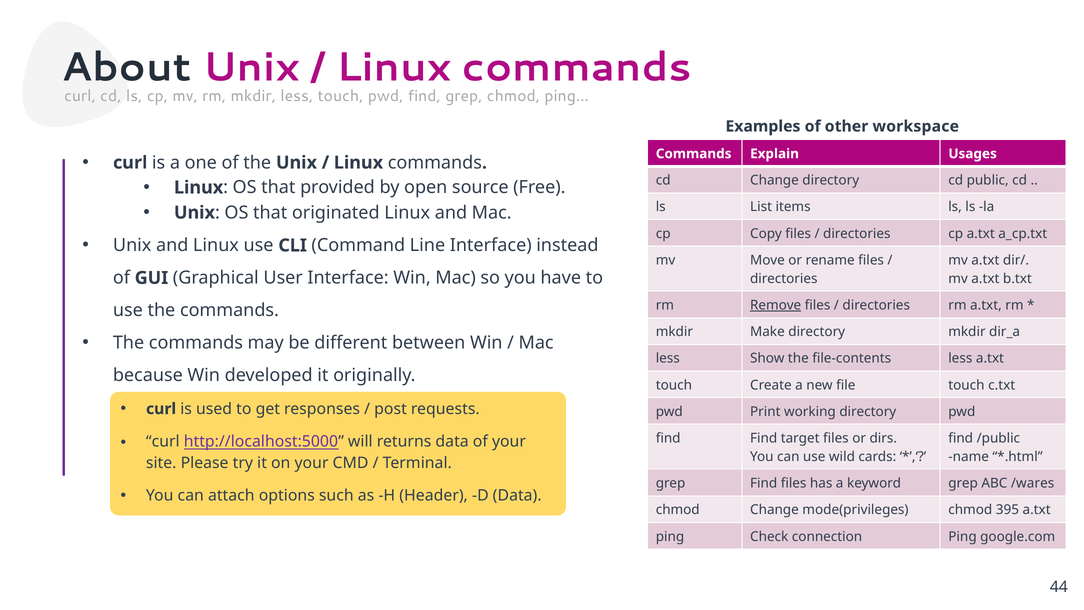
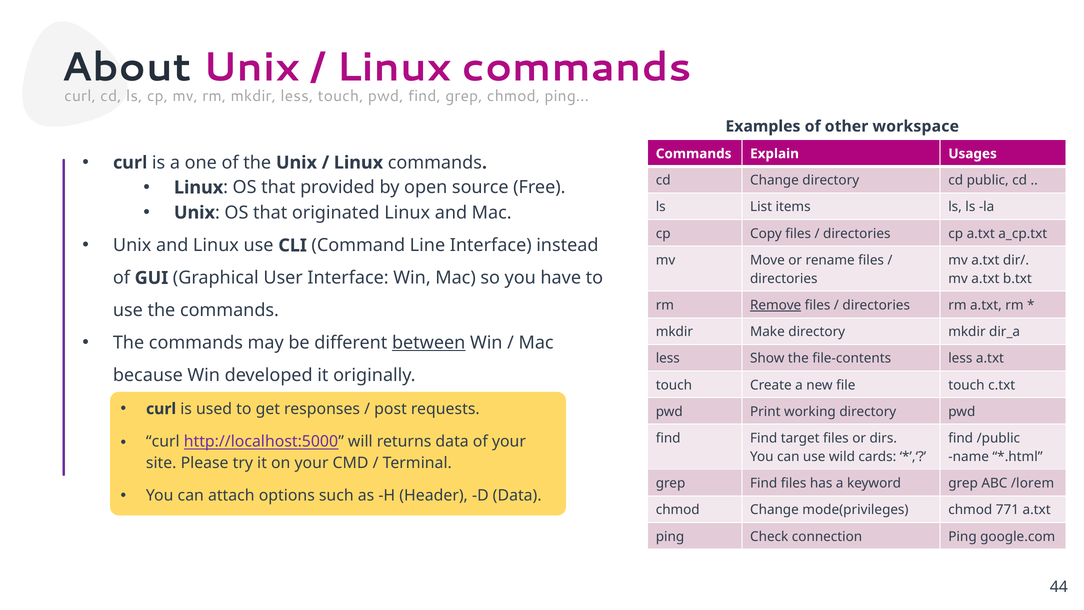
between underline: none -> present
/wares: /wares -> /lorem
395: 395 -> 771
